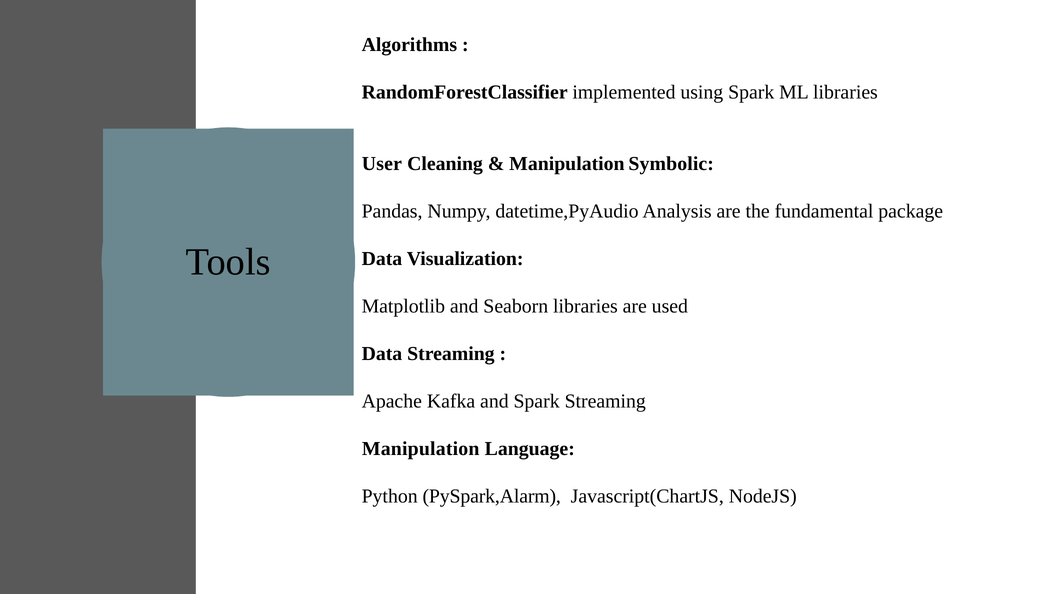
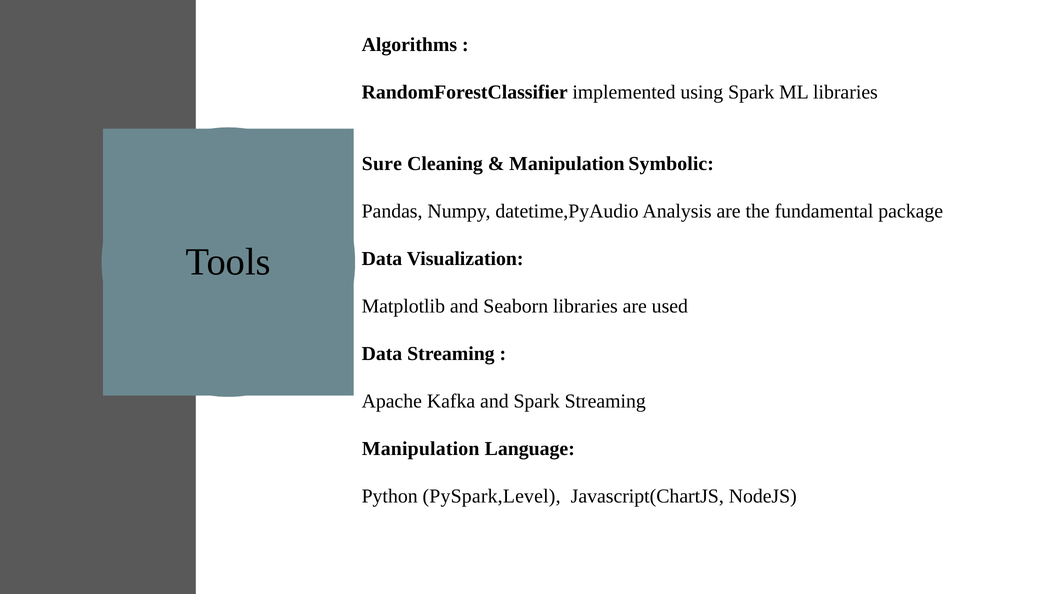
User: User -> Sure
PySpark,Alarm: PySpark,Alarm -> PySpark,Level
